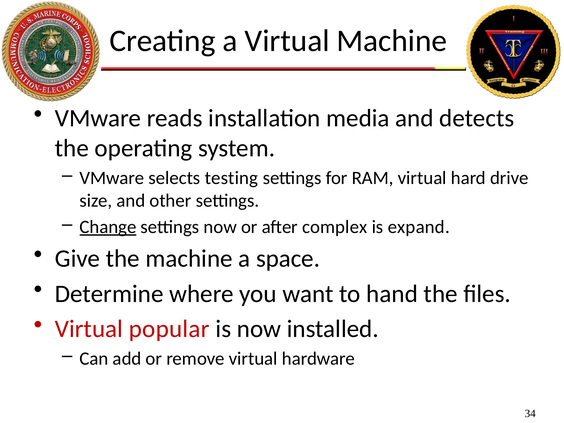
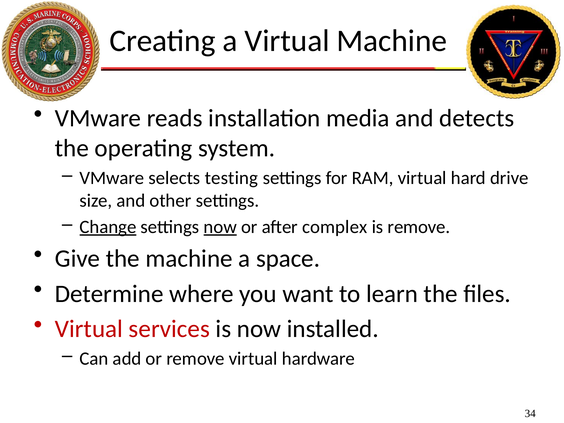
now at (220, 227) underline: none -> present
is expand: expand -> remove
hand: hand -> learn
popular: popular -> services
